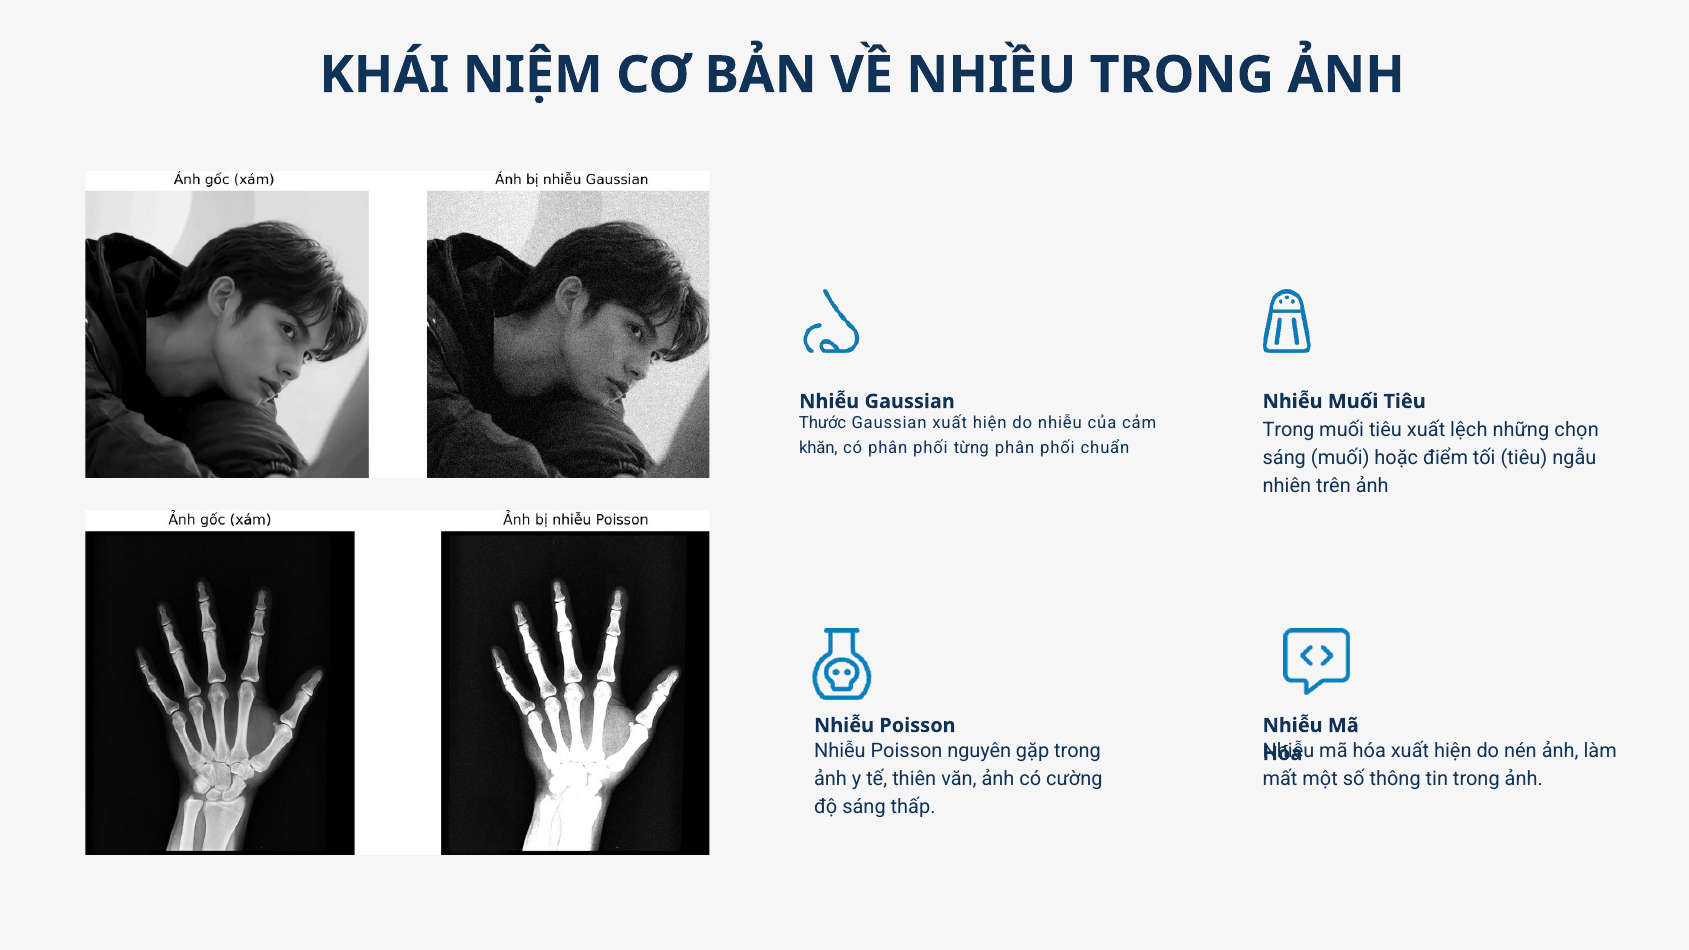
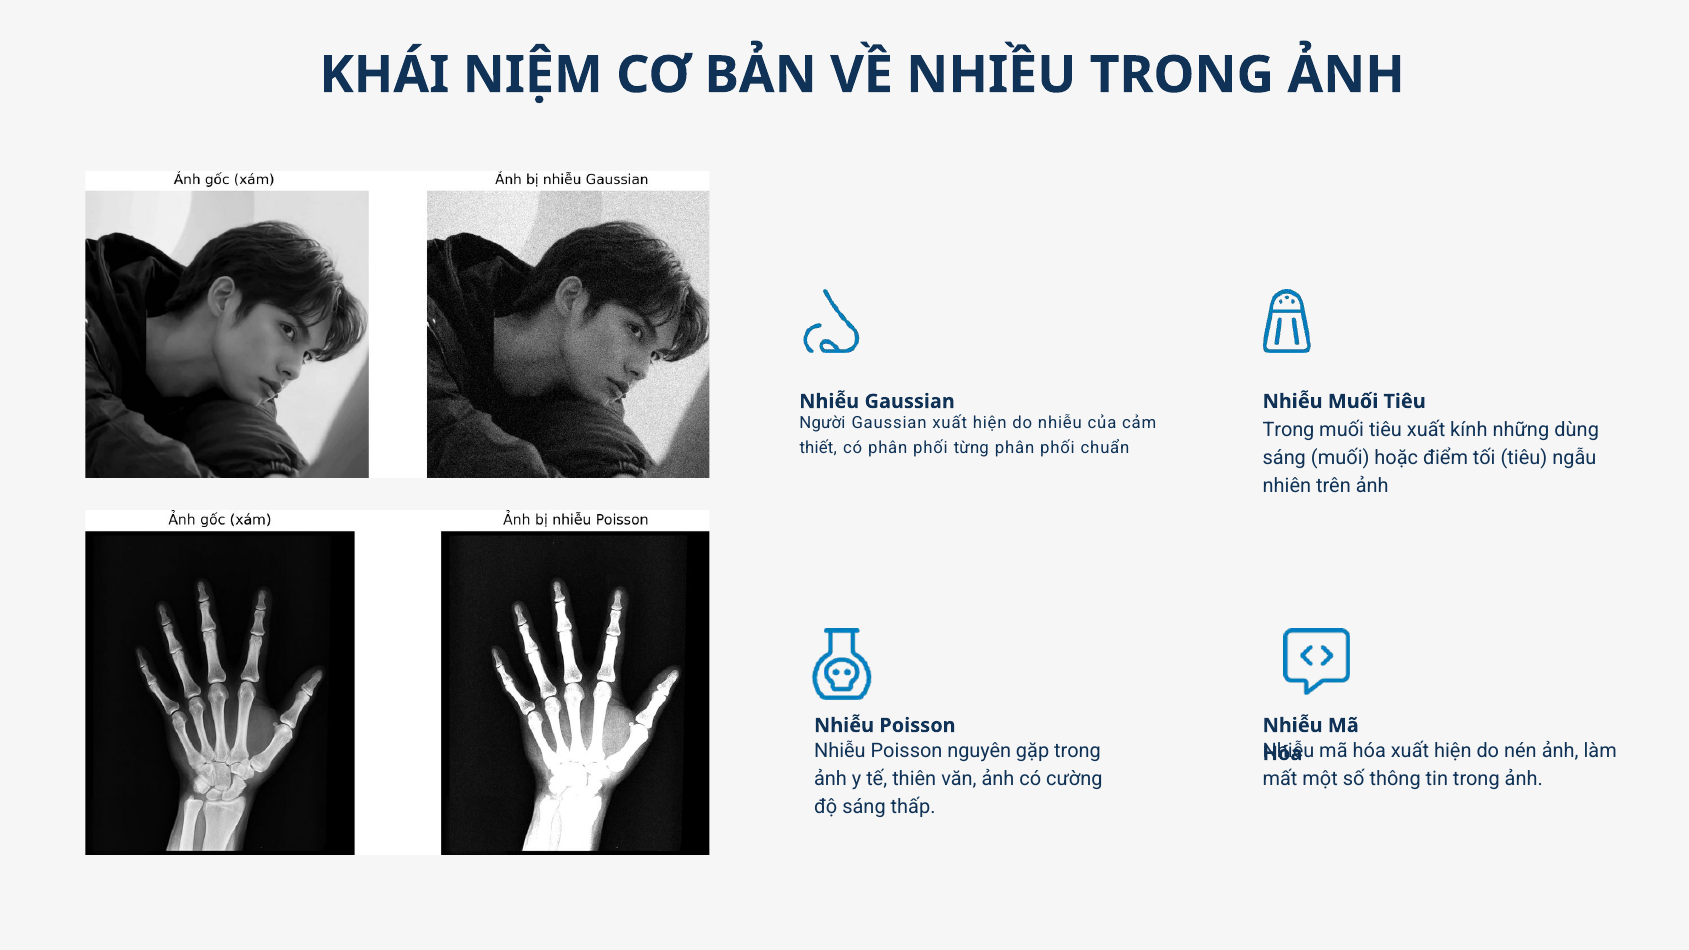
Thước: Thước -> Người
lệch: lệch -> kính
chọn: chọn -> dùng
khăn: khăn -> thiết
